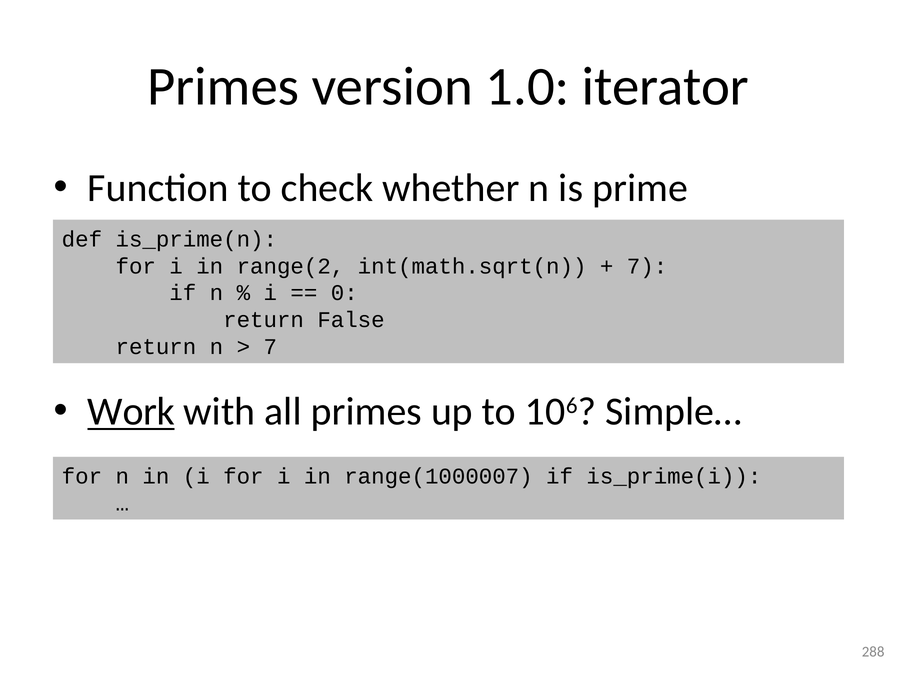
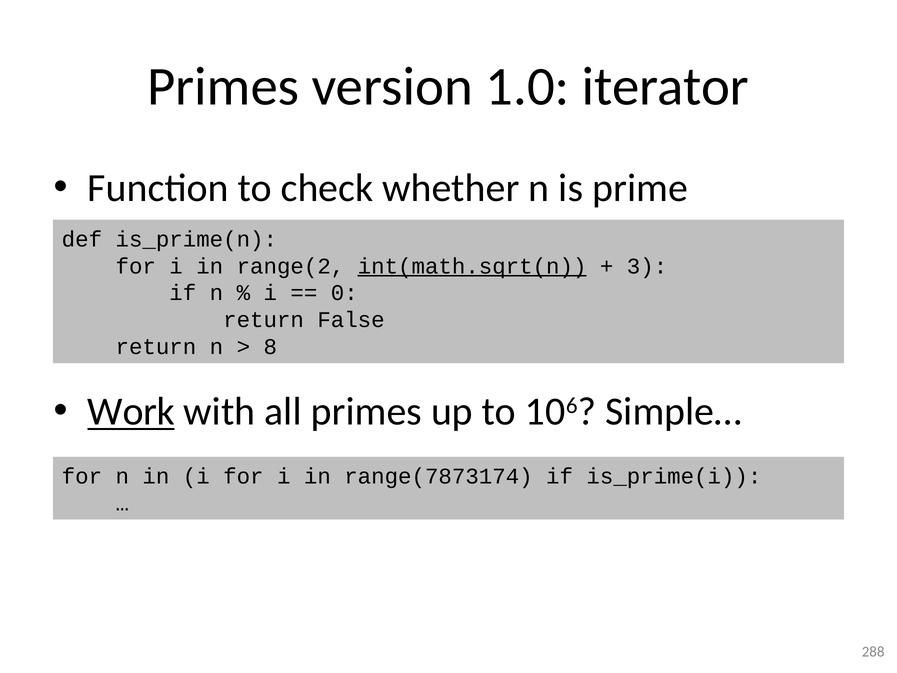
int(math.sqrt(n underline: none -> present
7 at (647, 266): 7 -> 3
7 at (270, 347): 7 -> 8
range(1000007: range(1000007 -> range(7873174
